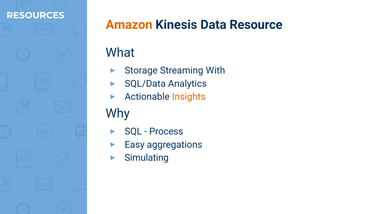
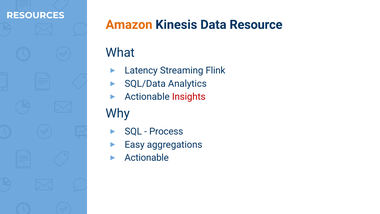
Storage: Storage -> Latency
With: With -> Flink
Insights colour: orange -> red
Simulating at (147, 158): Simulating -> Actionable
